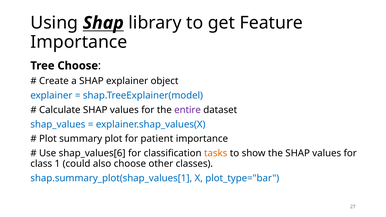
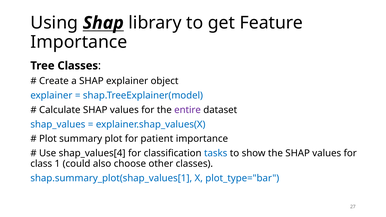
Tree Choose: Choose -> Classes
shap_values[6: shap_values[6 -> shap_values[4
tasks colour: orange -> blue
